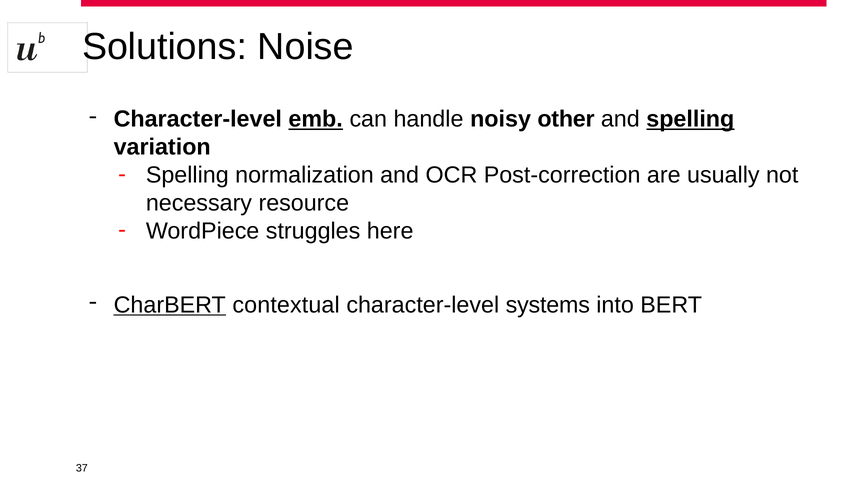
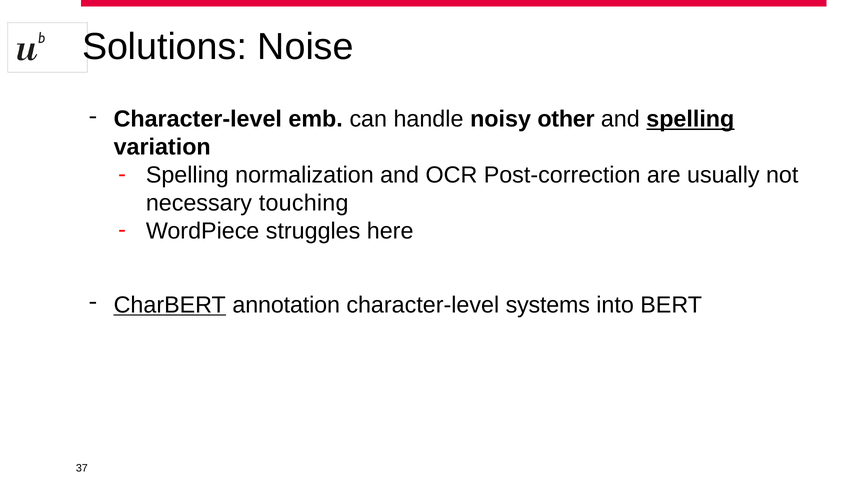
emb underline: present -> none
resource: resource -> touching
contextual: contextual -> annotation
